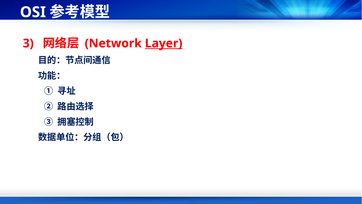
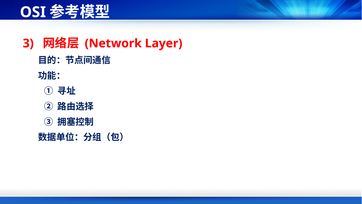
Layer underline: present -> none
